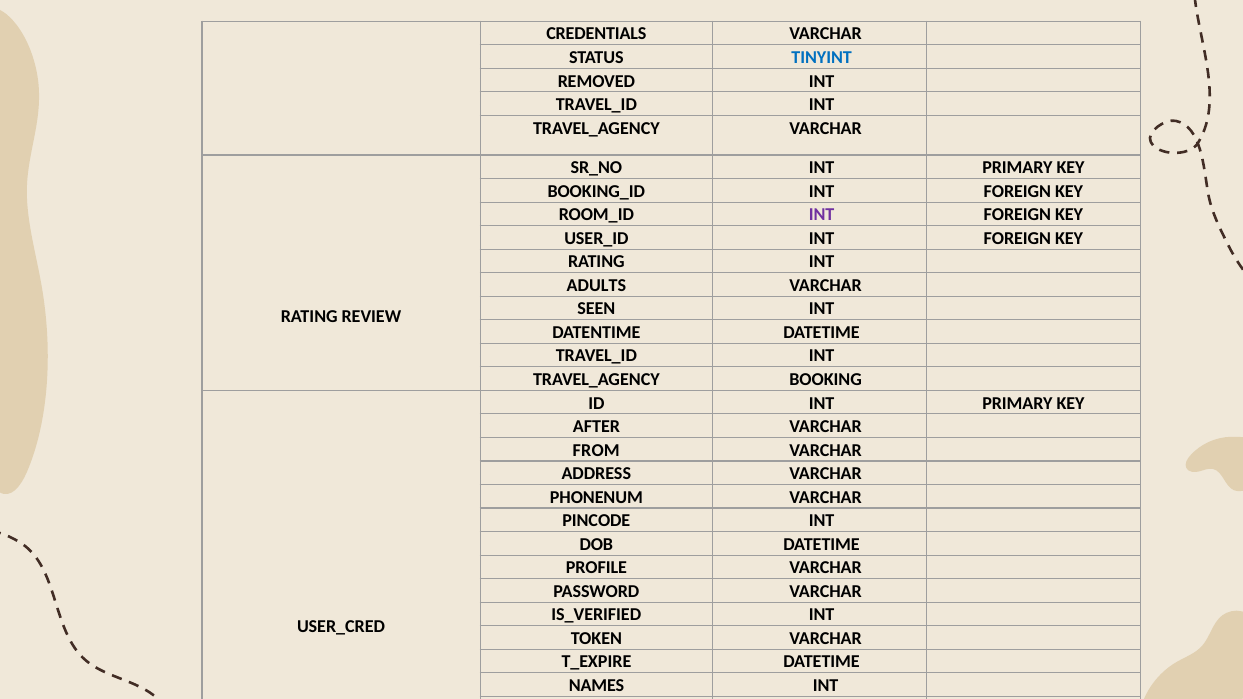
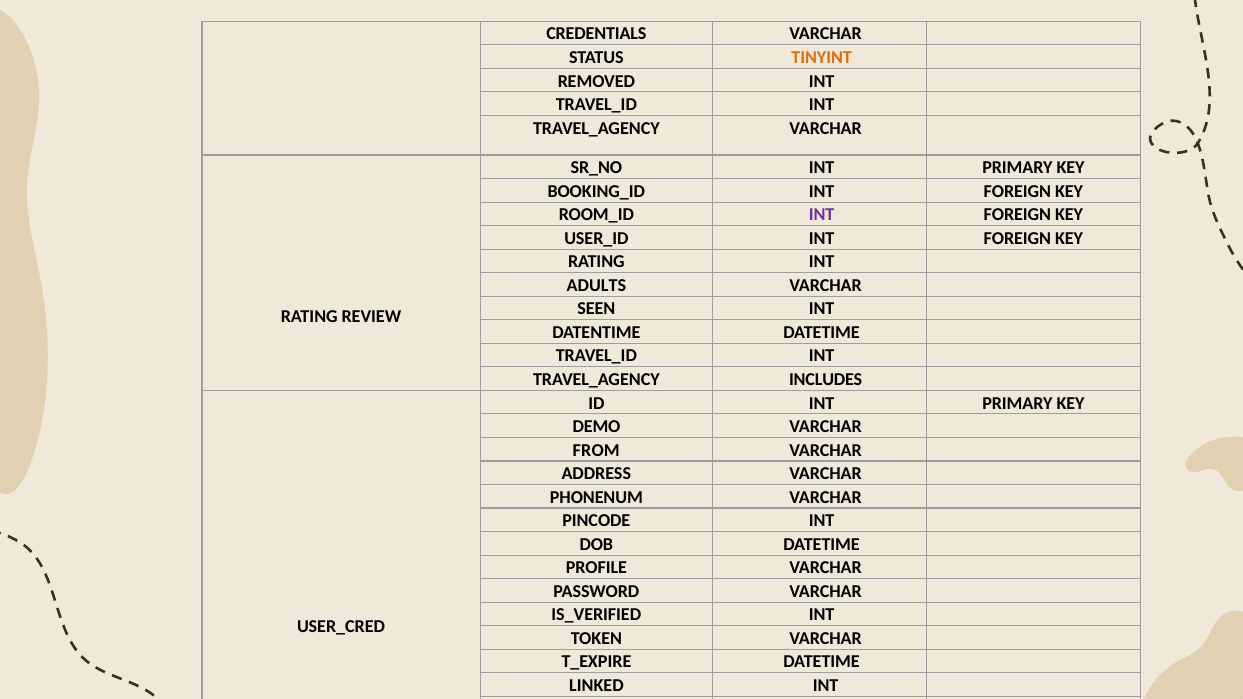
TINYINT colour: blue -> orange
BOOKING: BOOKING -> INCLUDES
AFTER: AFTER -> DEMO
NAMES: NAMES -> LINKED
